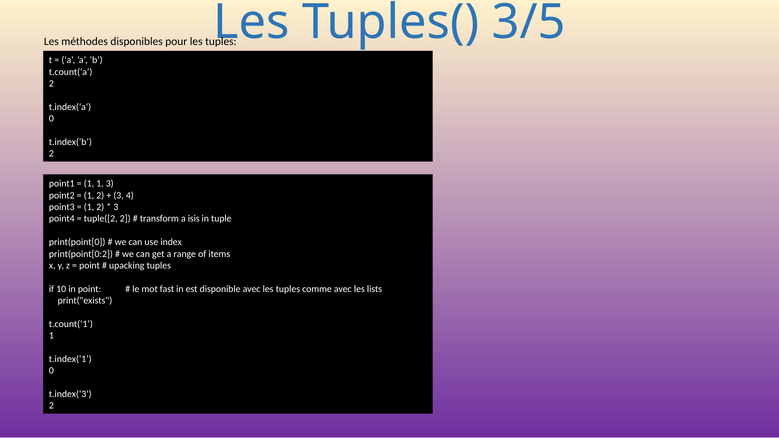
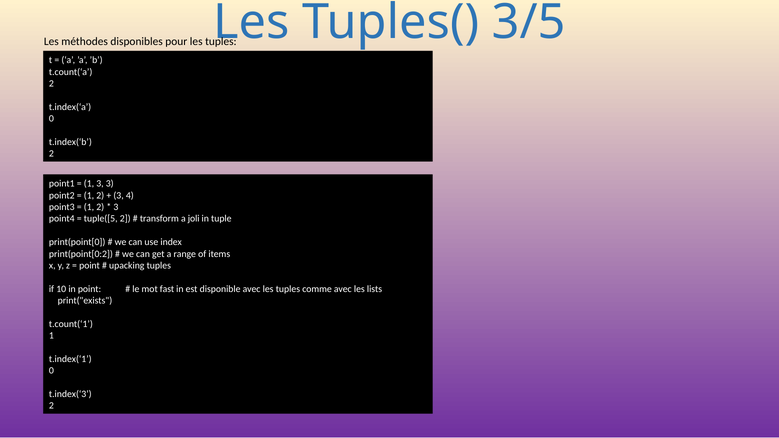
1 1: 1 -> 3
tuple([2: tuple([2 -> tuple([5
isis: isis -> joli
